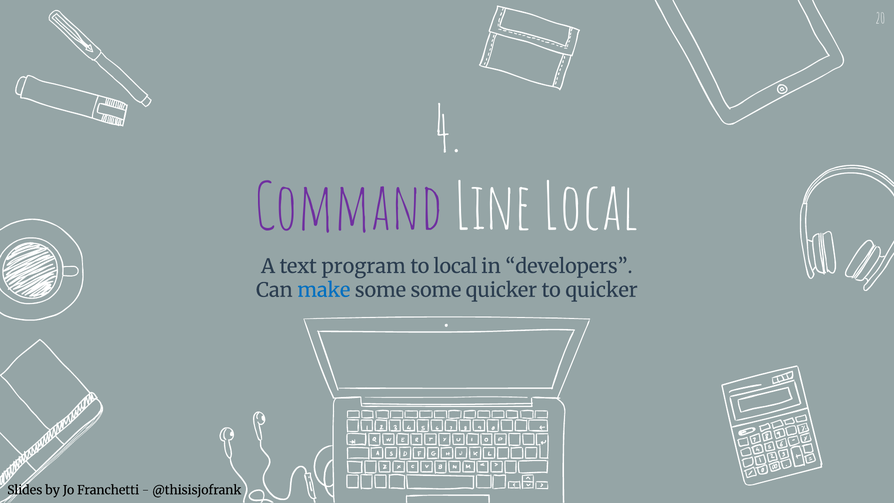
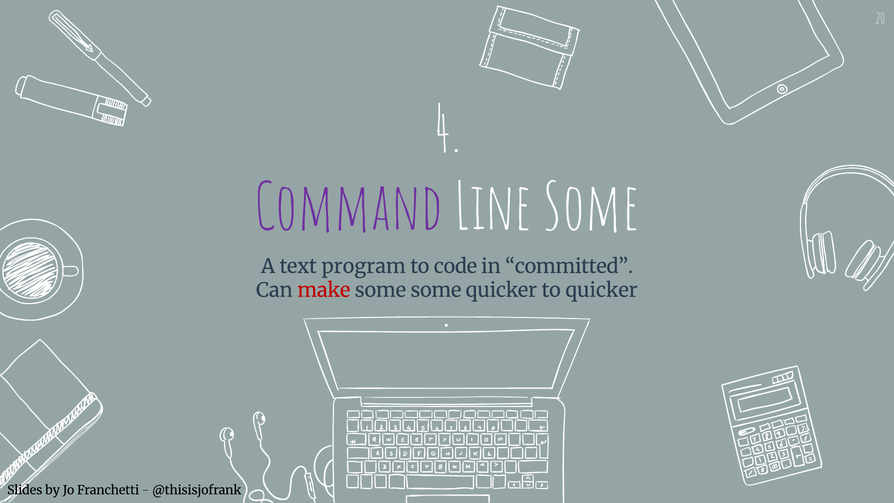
Line Local: Local -> Some
to local: local -> code
developers: developers -> committed
make colour: blue -> red
